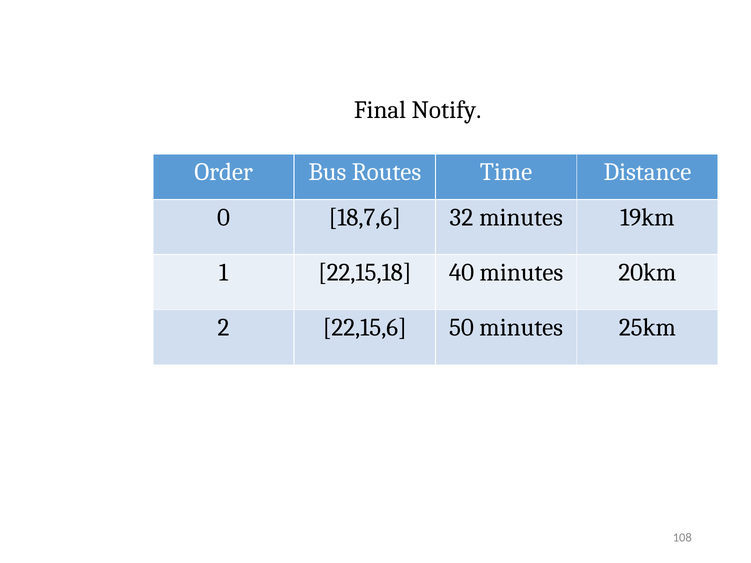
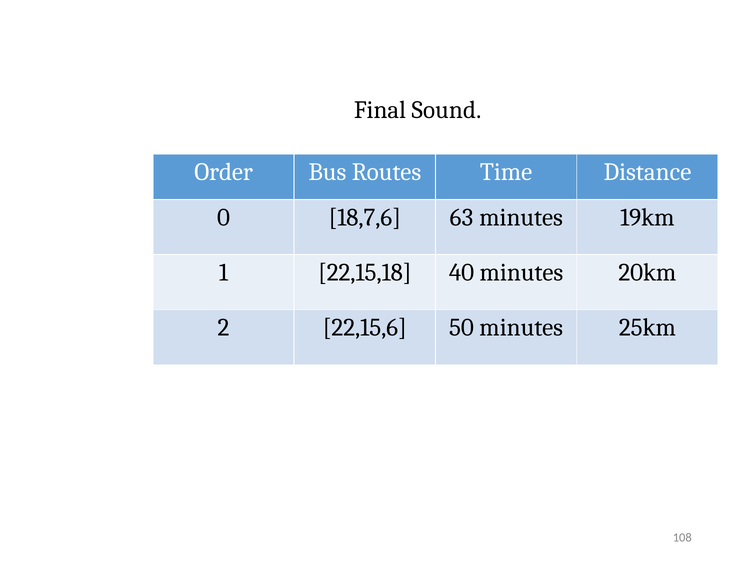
Notify: Notify -> Sound
32: 32 -> 63
